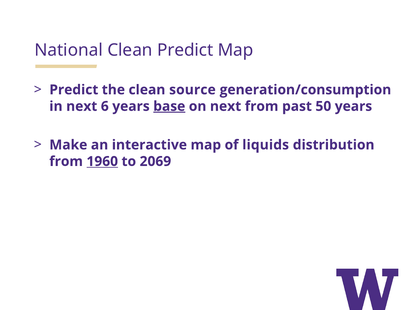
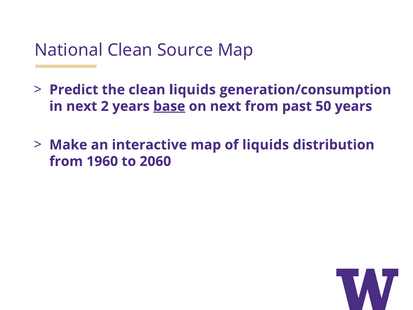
Clean Predict: Predict -> Source
clean source: source -> liquids
6: 6 -> 2
1960 underline: present -> none
2069: 2069 -> 2060
